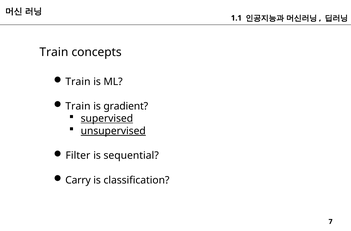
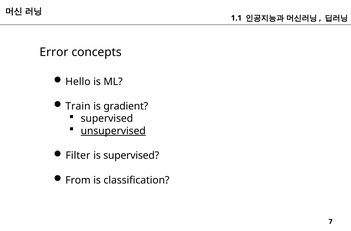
Train at (54, 52): Train -> Error
Train at (78, 81): Train -> Hello
supervised at (107, 118) underline: present -> none
is sequential: sequential -> supervised
Carry: Carry -> From
